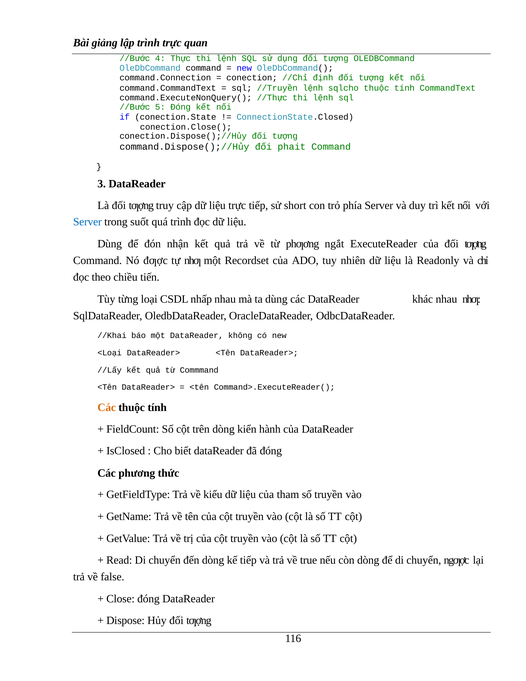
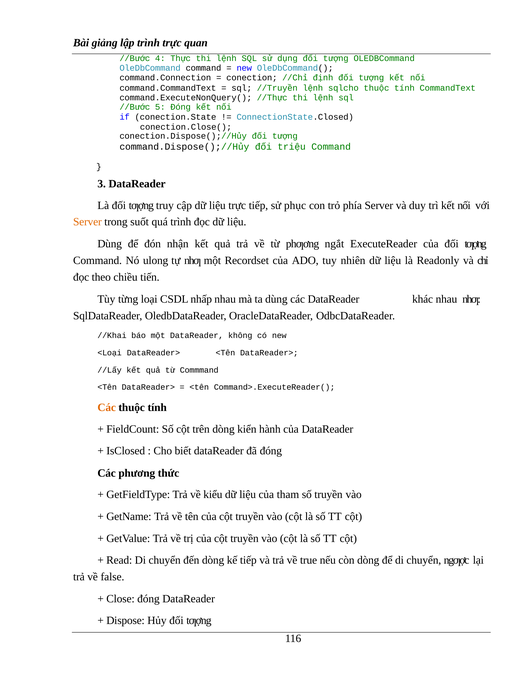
phait: phait -> triệu
short: short -> phục
Server at (87, 222) colour: blue -> orange
đƣợc: đƣợc -> ulong
